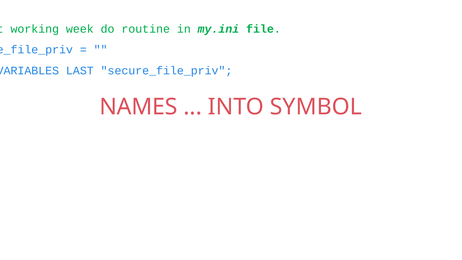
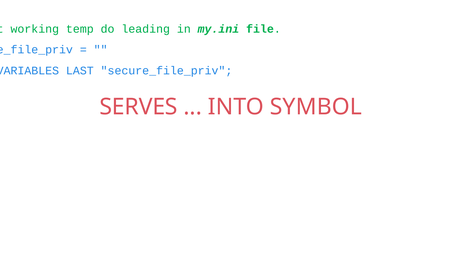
week: week -> temp
routine: routine -> leading
NAMES: NAMES -> SERVES
